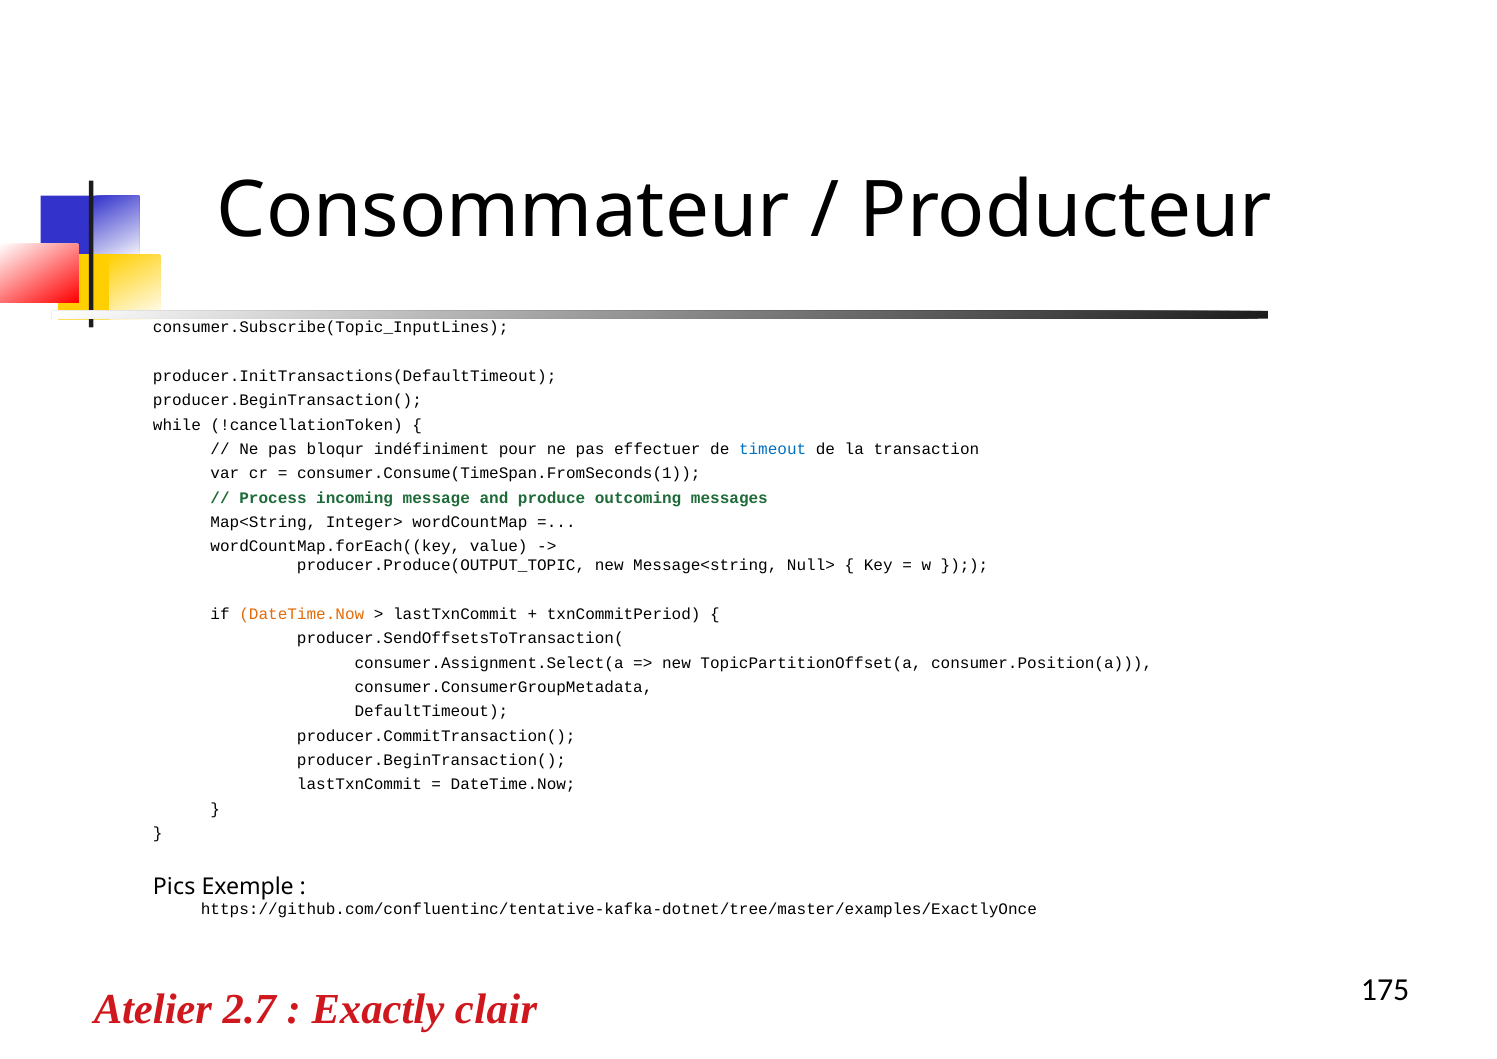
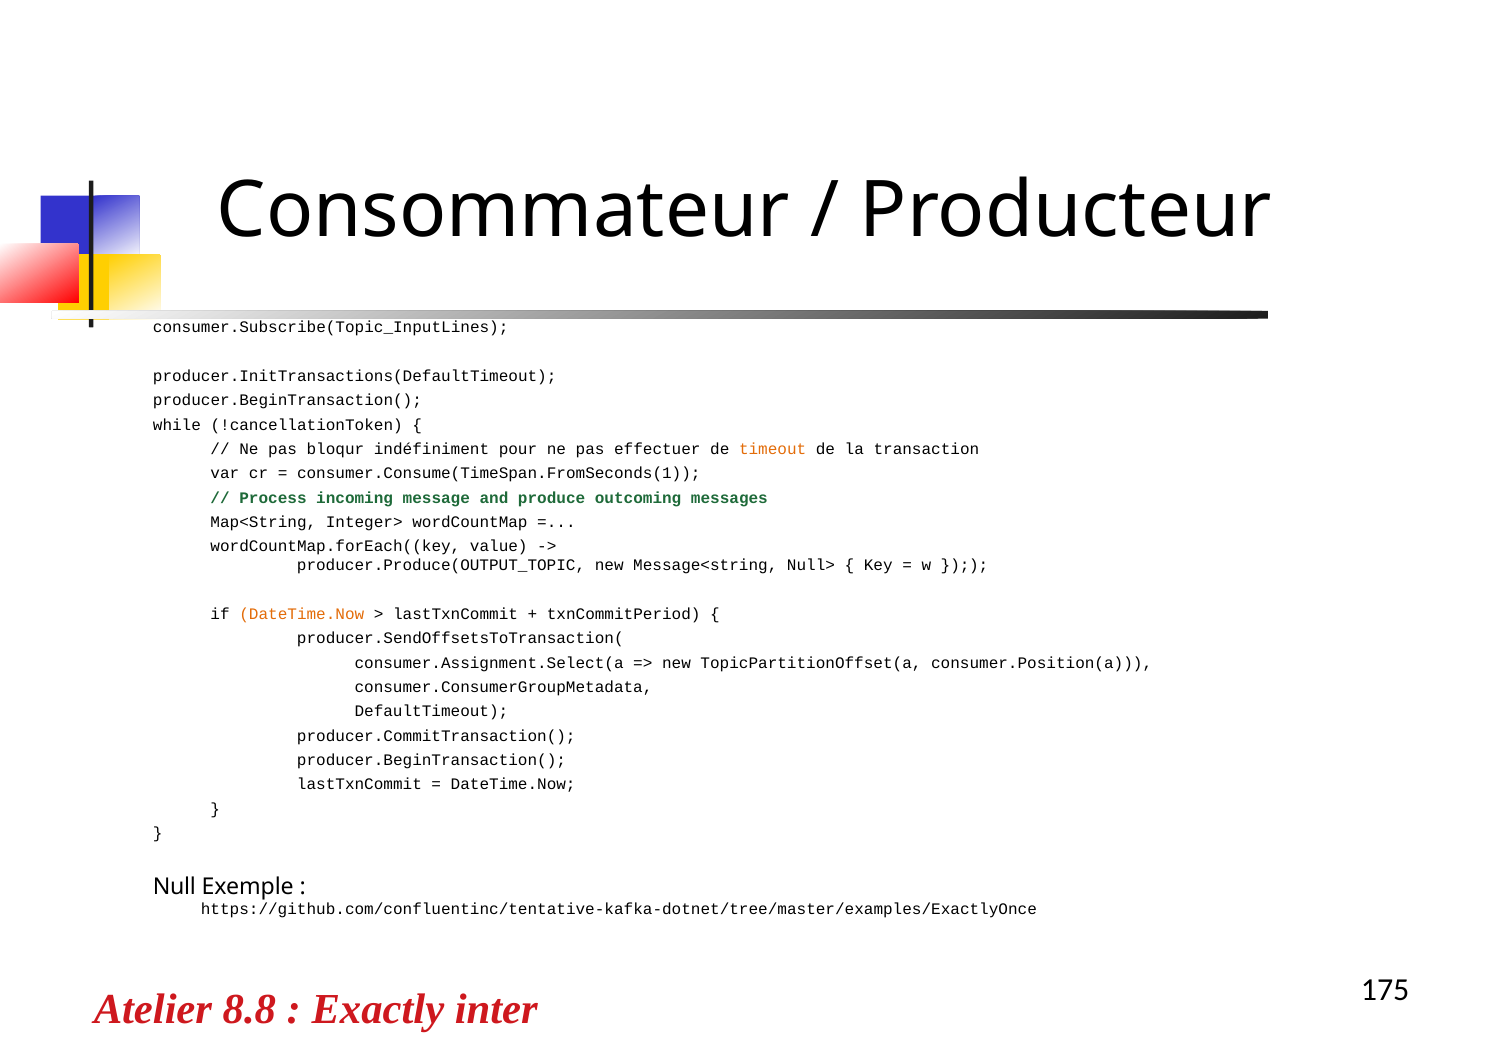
timeout colour: blue -> orange
Pics: Pics -> Null
2.7: 2.7 -> 8.8
clair: clair -> inter
